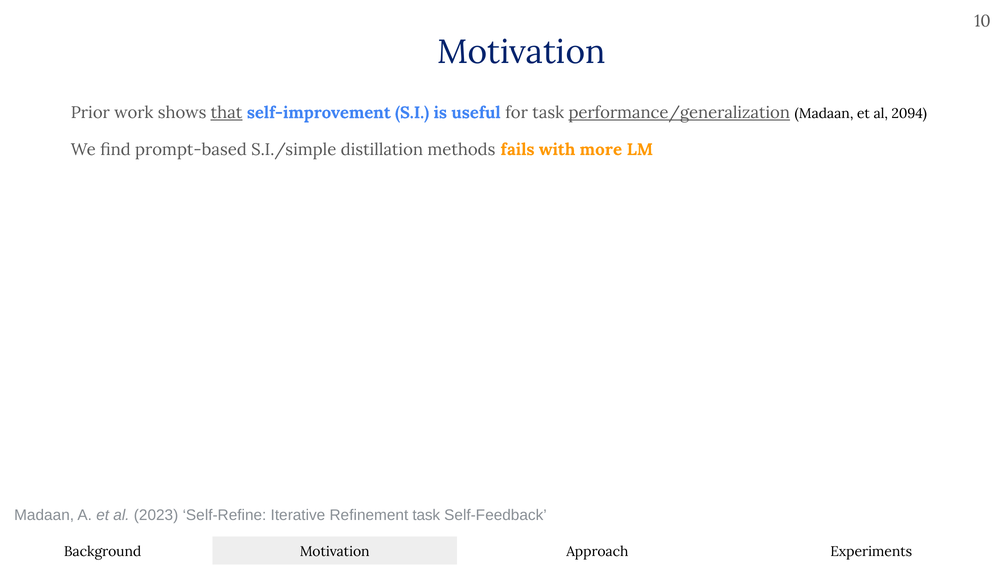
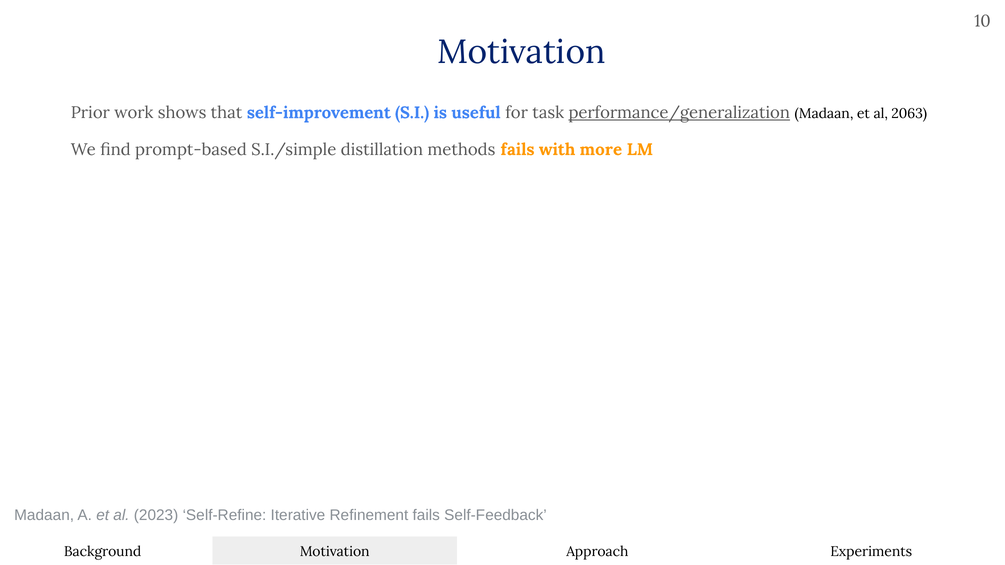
that underline: present -> none
2094: 2094 -> 2063
Refinement task: task -> fails
